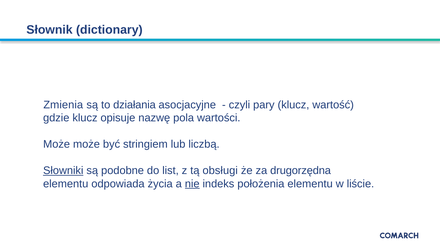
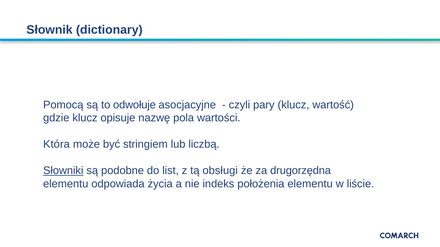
Zmienia: Zmienia -> Pomocą
działania: działania -> odwołuje
Może at (57, 145): Może -> Która
nie underline: present -> none
